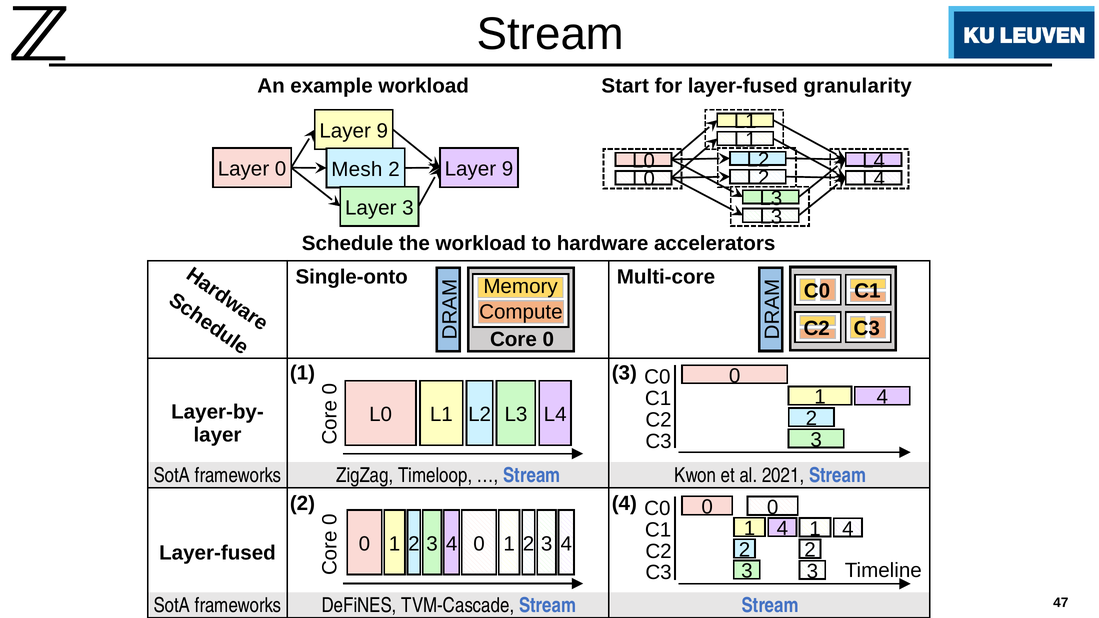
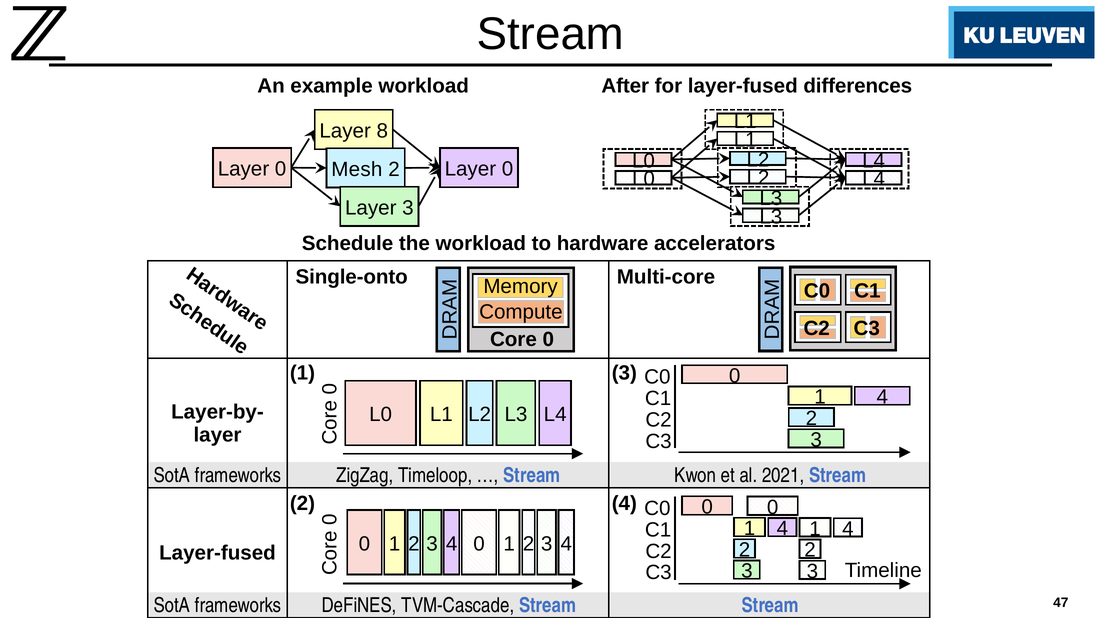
Start: Start -> After
granularity: granularity -> differences
9 at (382, 131): 9 -> 8
9 at (507, 169): 9 -> 0
